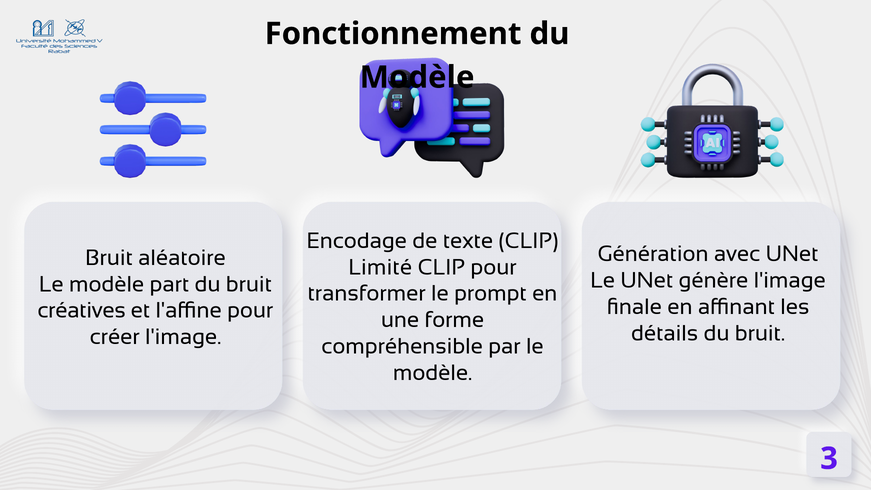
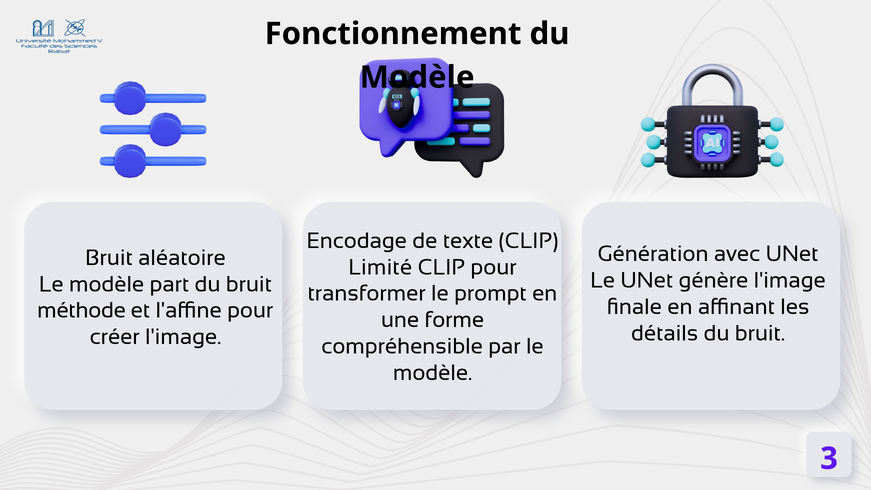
créatives: créatives -> méthode
